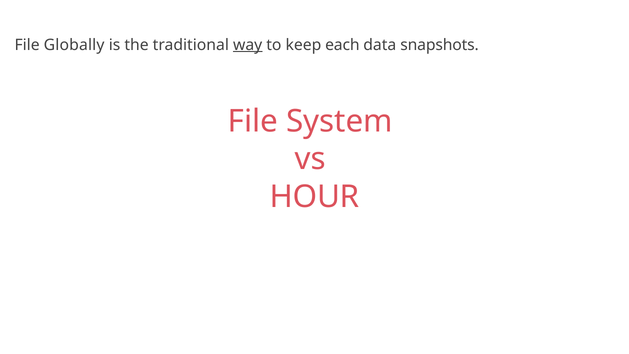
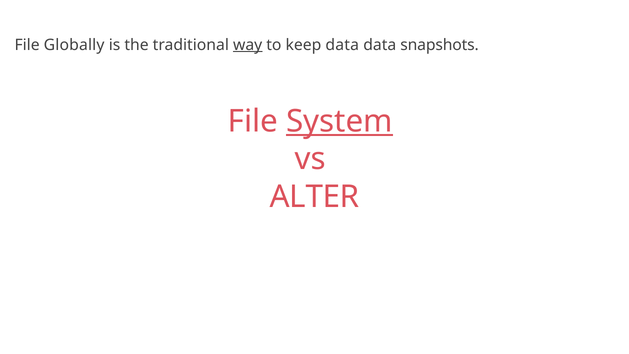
keep each: each -> data
System underline: none -> present
HOUR: HOUR -> ALTER
